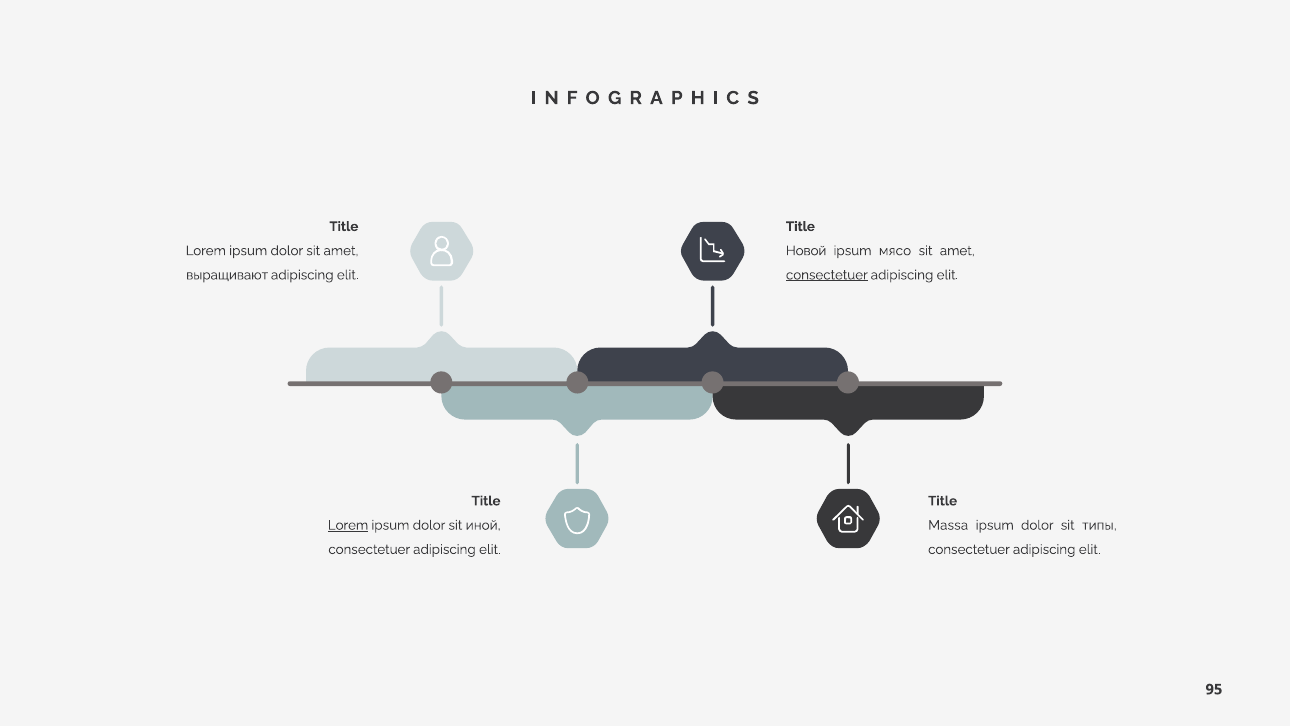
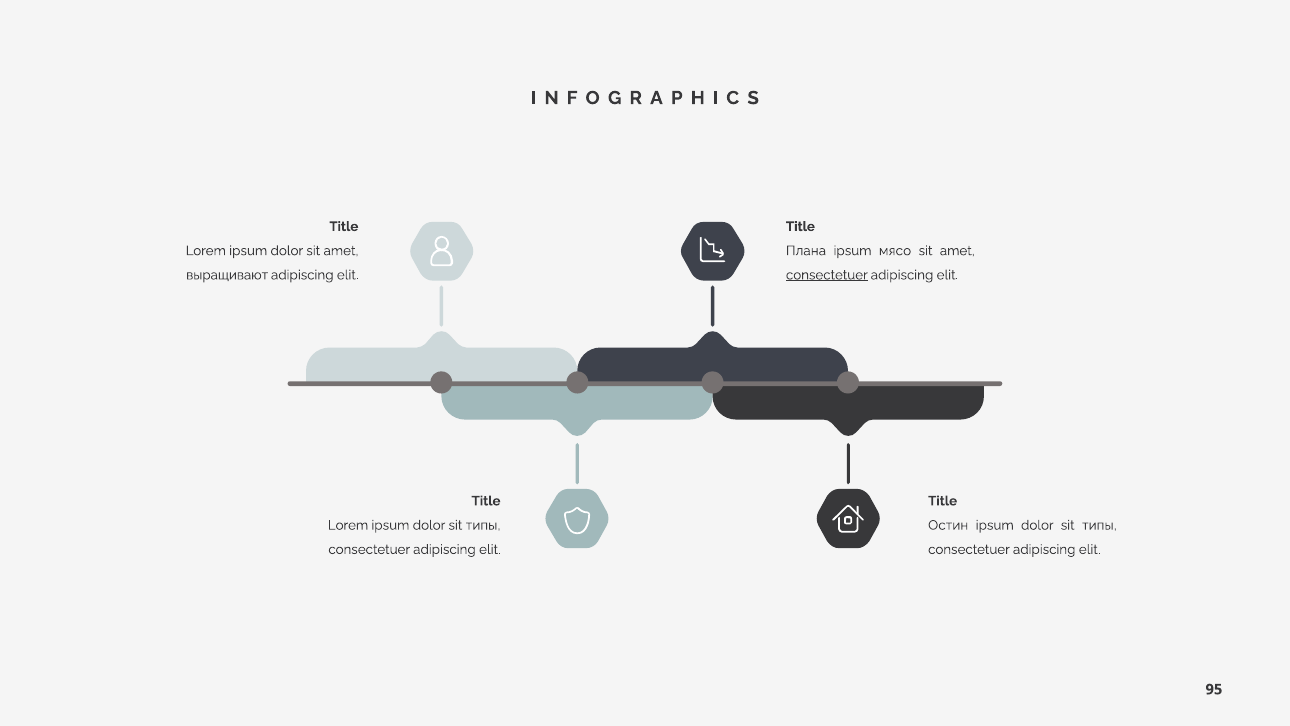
Новой: Новой -> Плана
Lorem at (348, 525) underline: present -> none
иной at (483, 525): иной -> типы
Massa: Massa -> Остин
